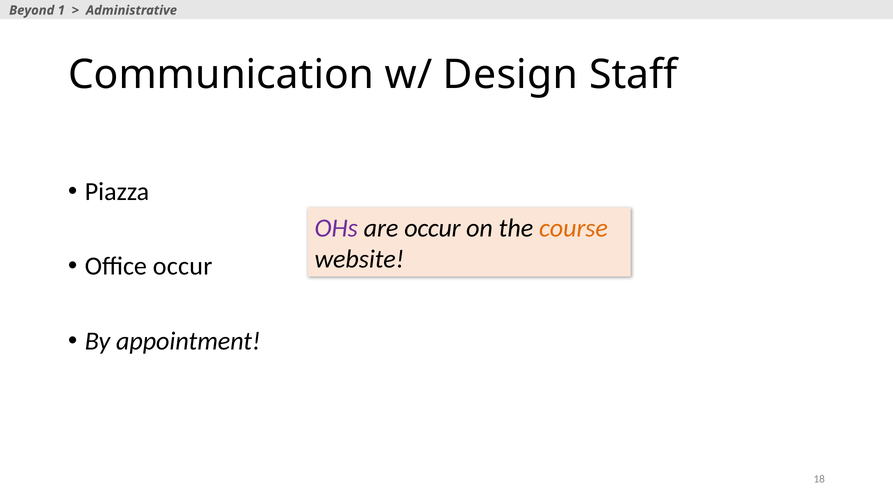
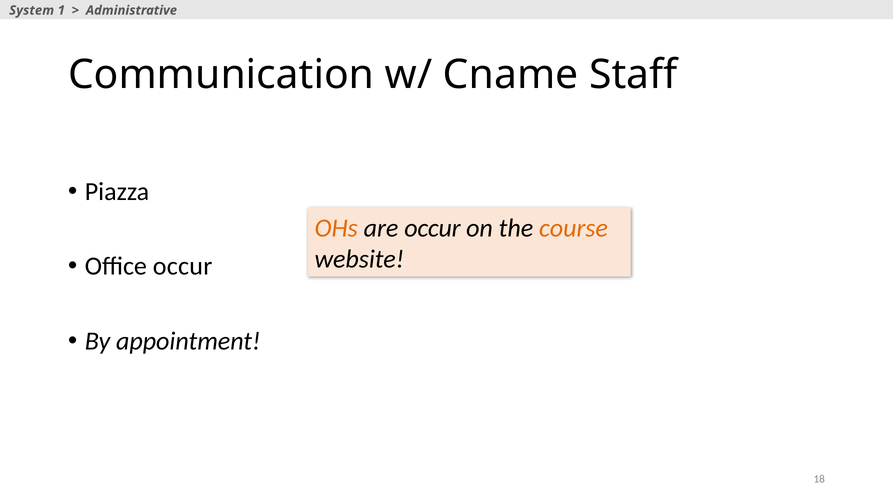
Beyond: Beyond -> System
Design: Design -> Cname
OHs colour: purple -> orange
